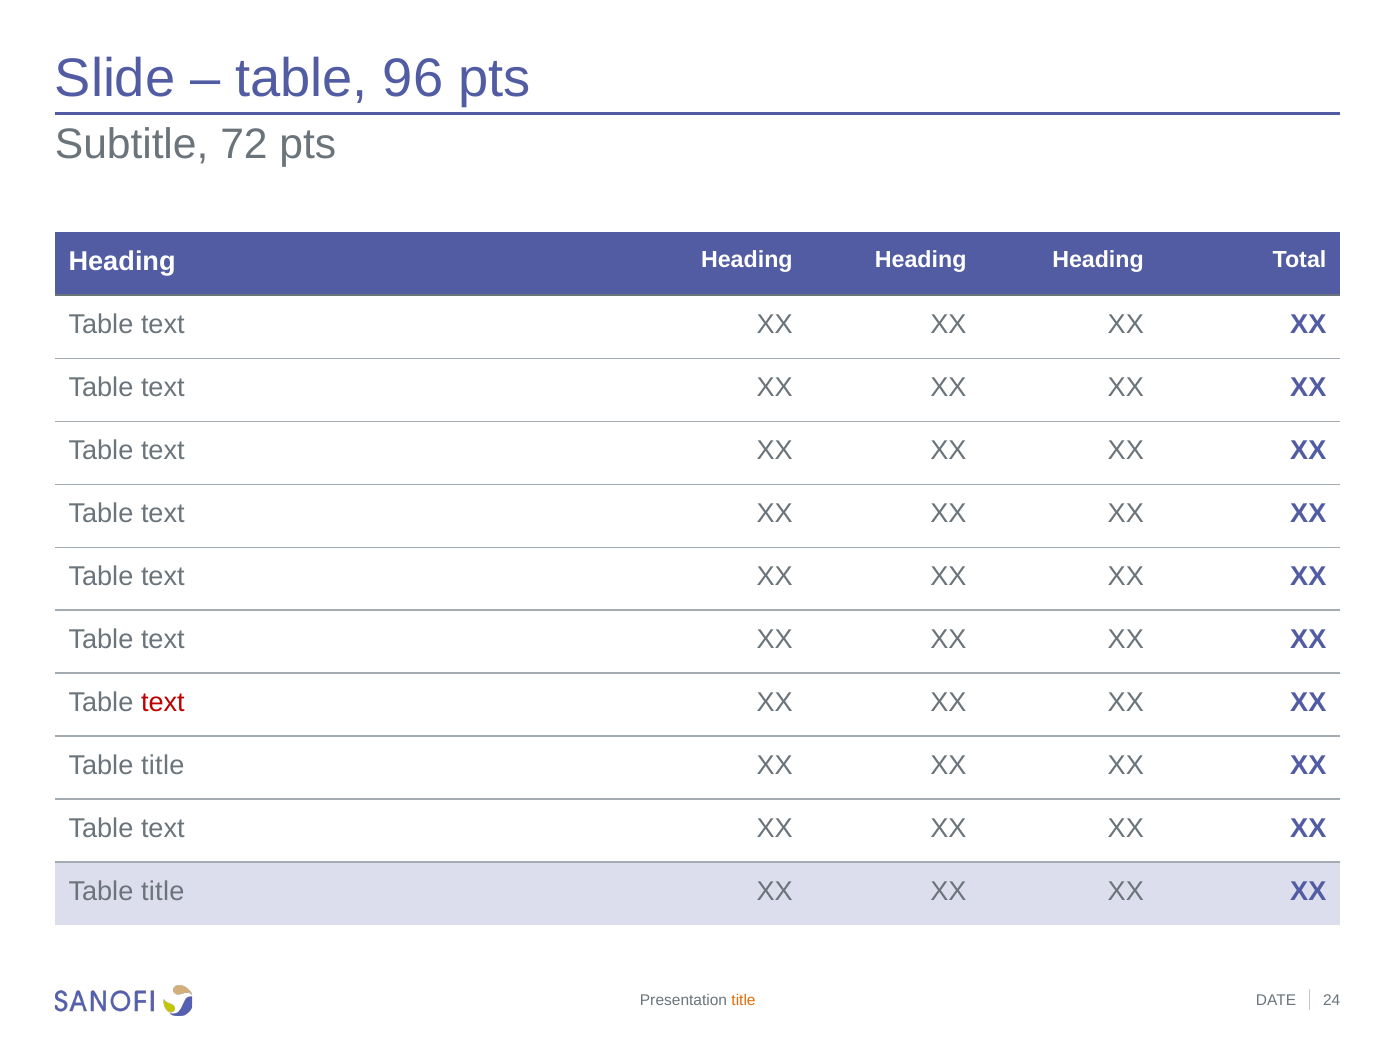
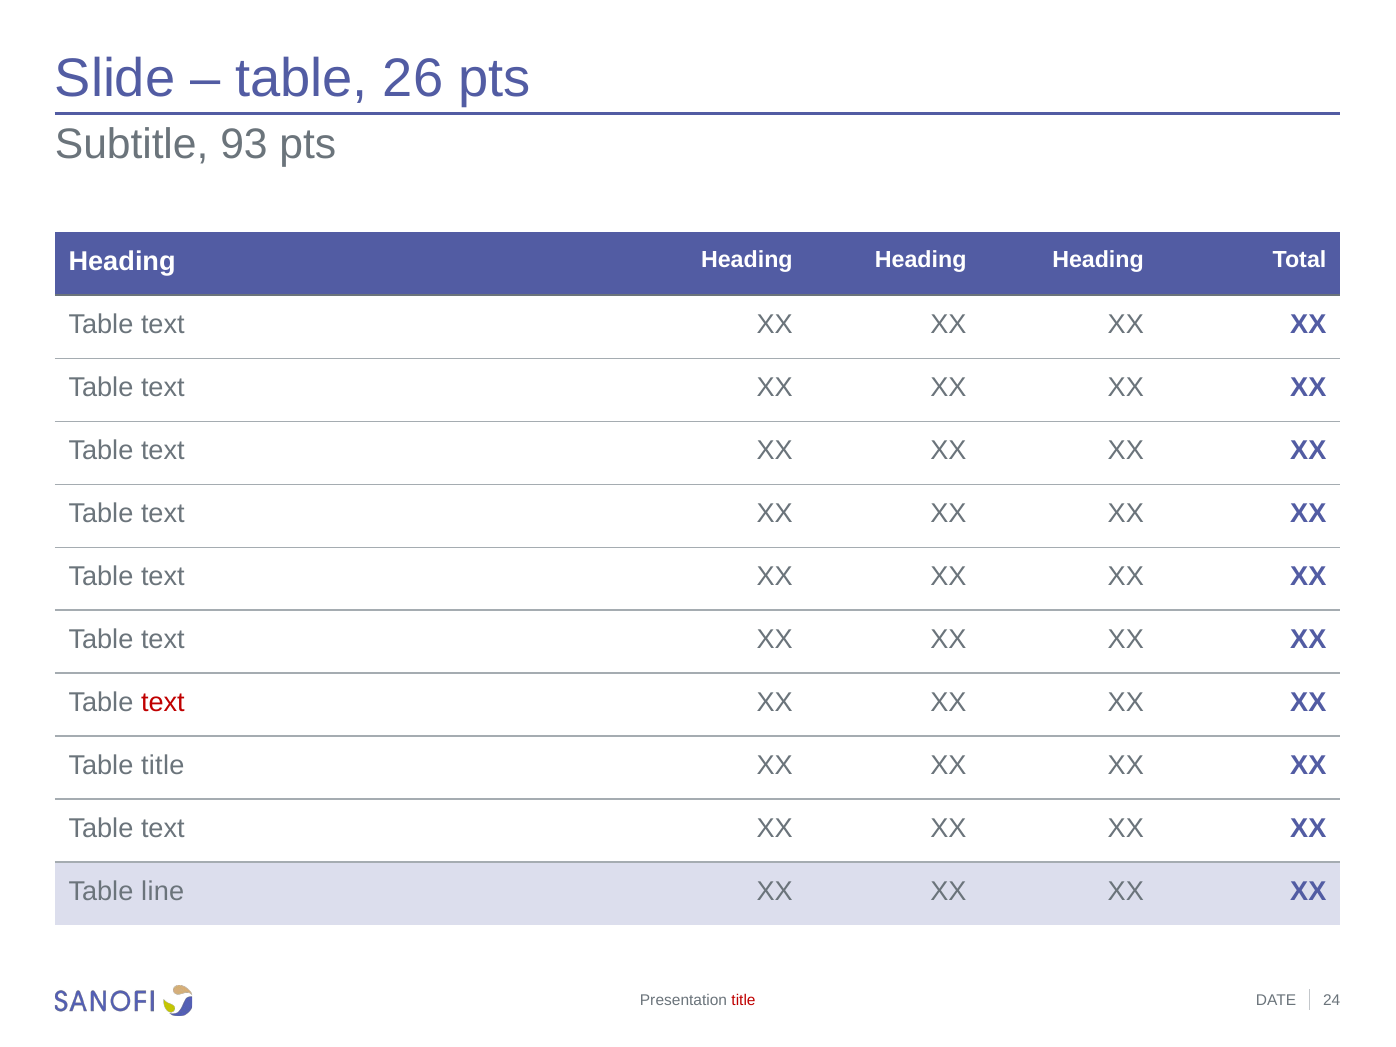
96: 96 -> 26
72: 72 -> 93
title at (163, 892): title -> line
title at (744, 1001) colour: orange -> red
